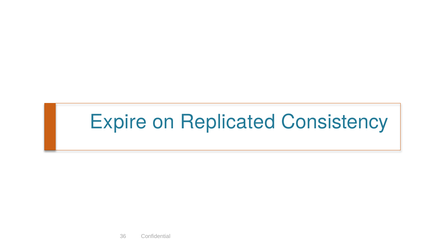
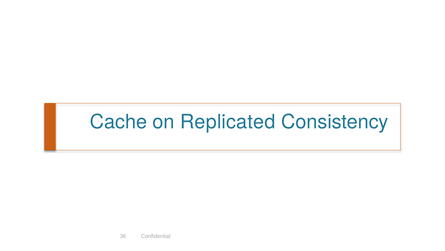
Expire: Expire -> Cache
